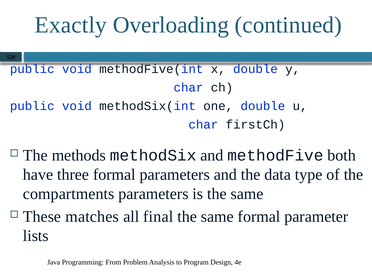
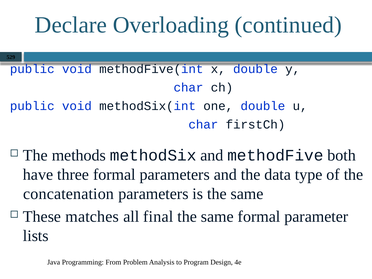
Exactly: Exactly -> Declare
compartments: compartments -> concatenation
